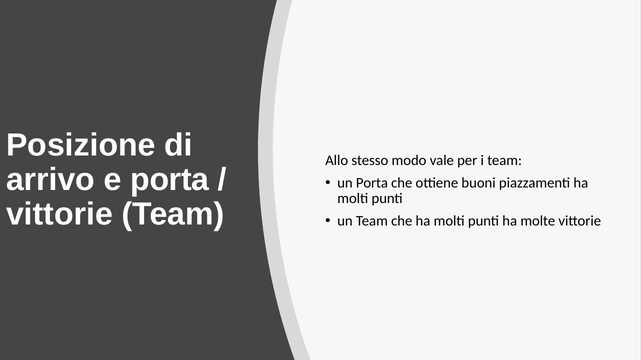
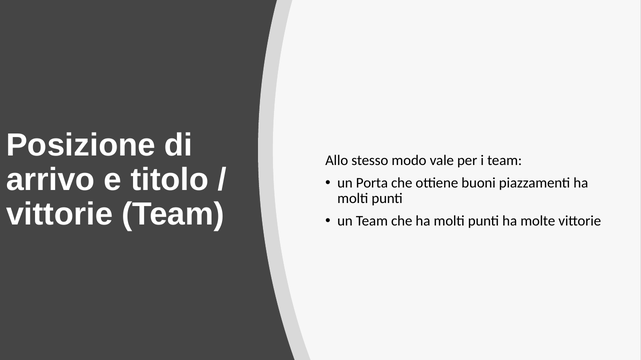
e porta: porta -> titolo
